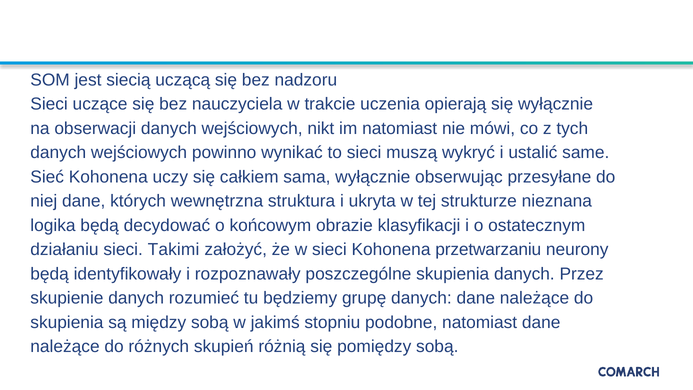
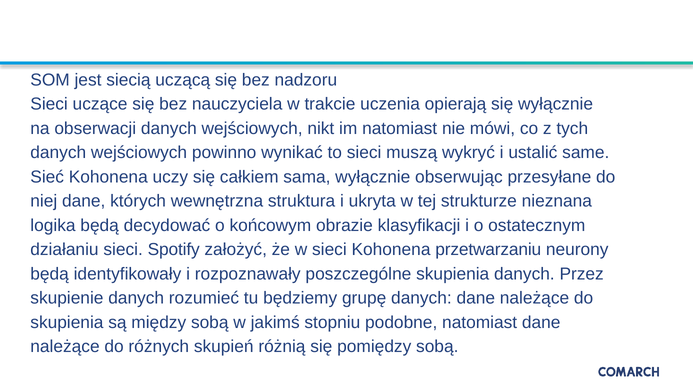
Takimi: Takimi -> Spotify
